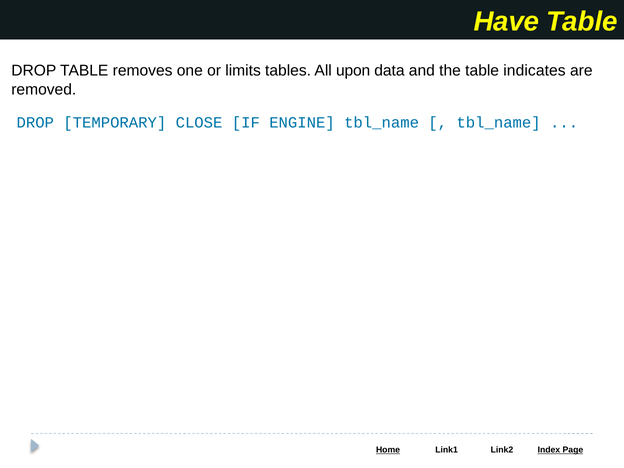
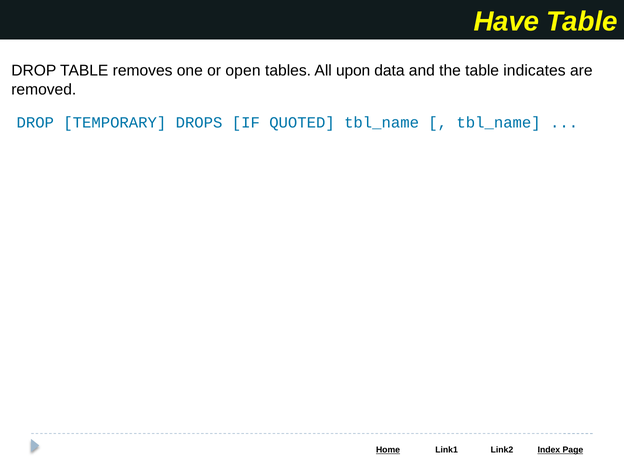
limits: limits -> open
CLOSE: CLOSE -> DROPS
ENGINE: ENGINE -> QUOTED
